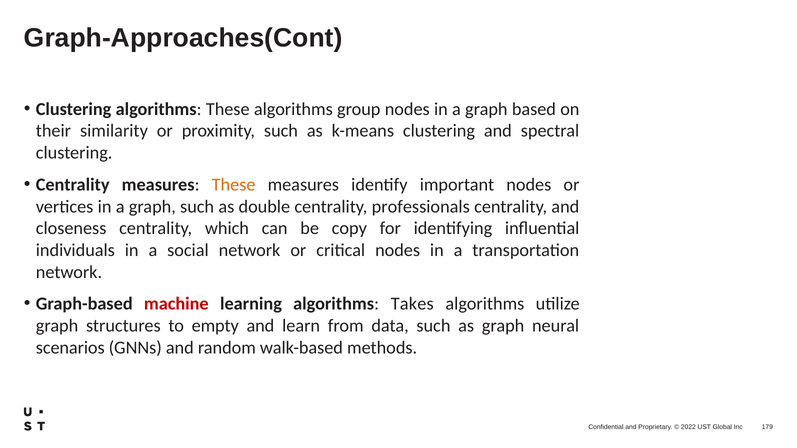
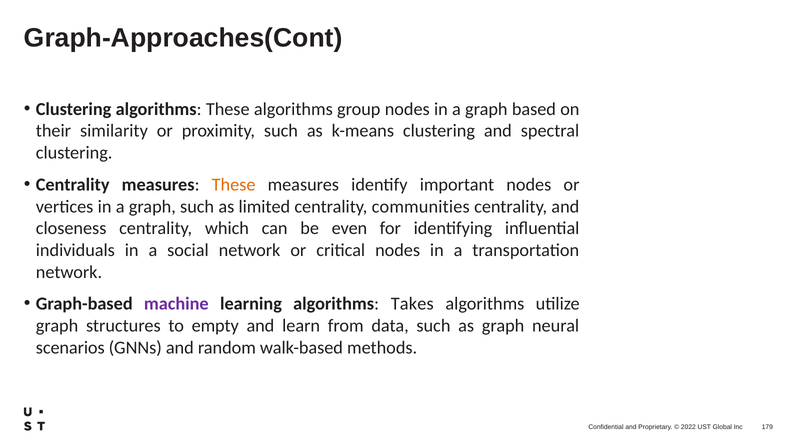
double: double -> limited
professionals: professionals -> communities
copy: copy -> even
machine colour: red -> purple
